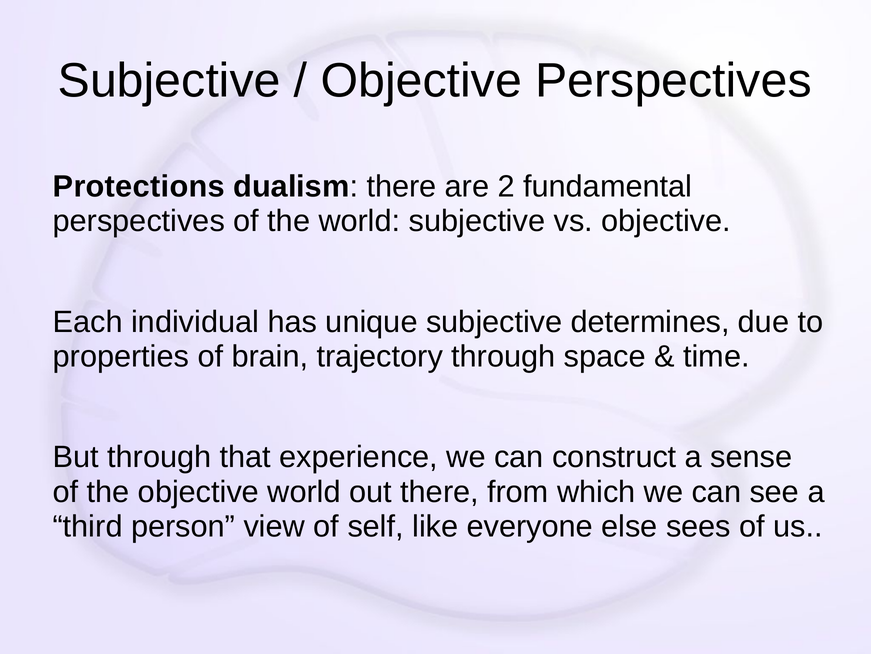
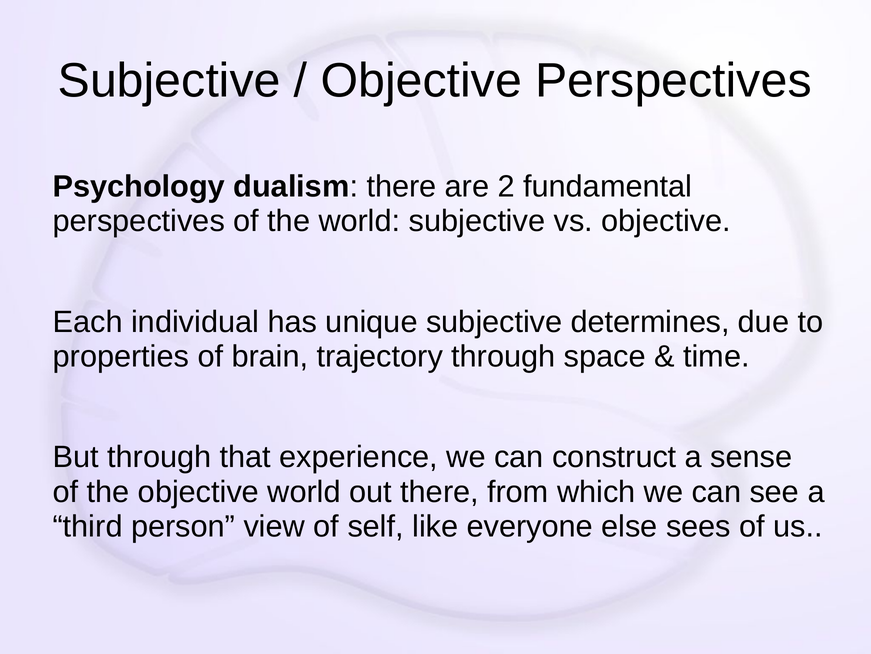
Protections: Protections -> Psychology
